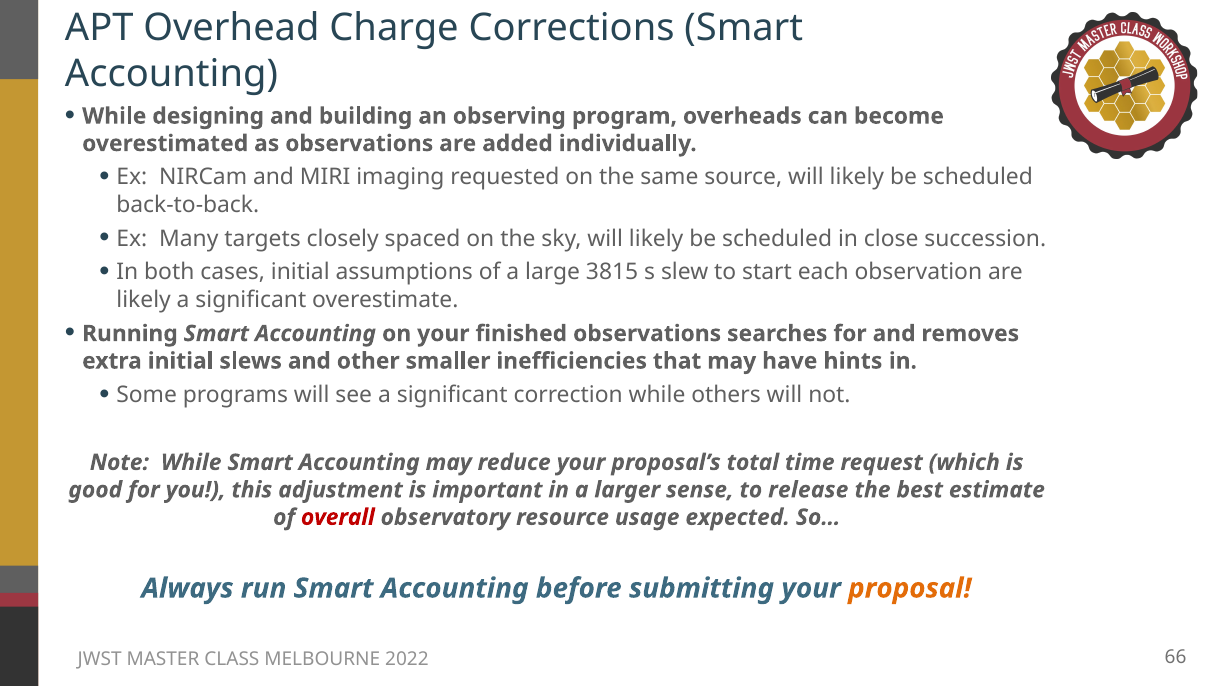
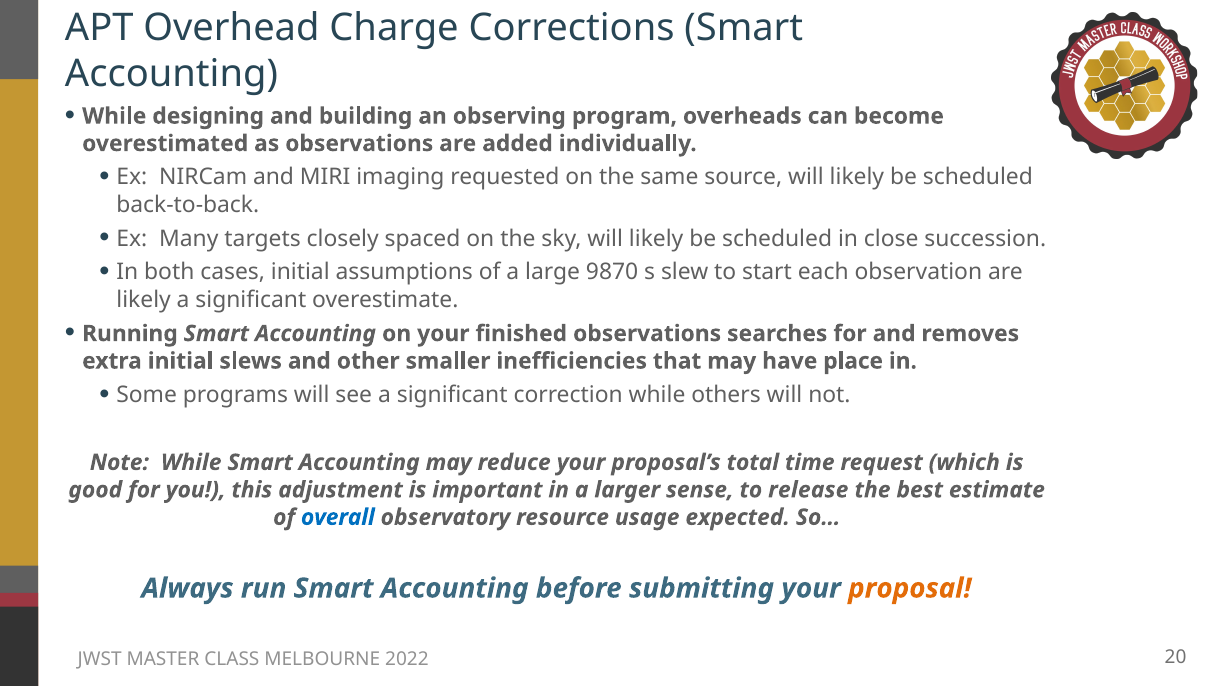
3815: 3815 -> 9870
hints: hints -> place
overall colour: red -> blue
66: 66 -> 20
